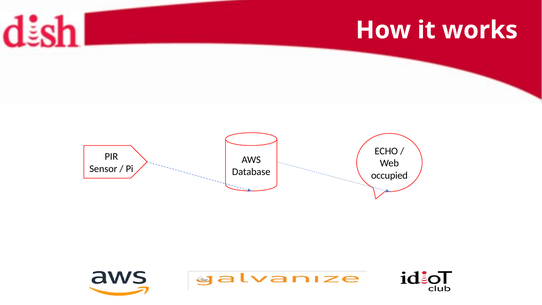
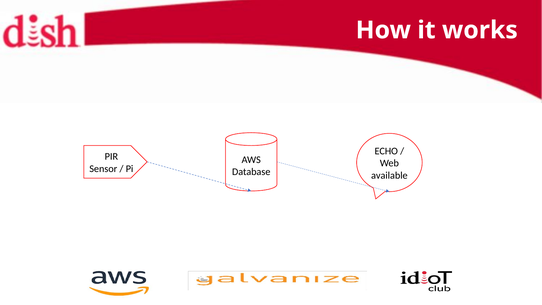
occupied: occupied -> available
